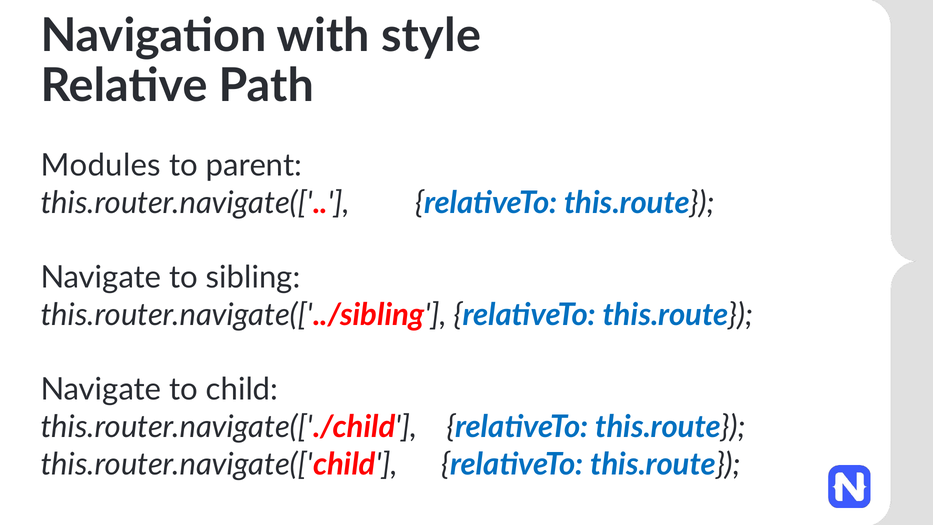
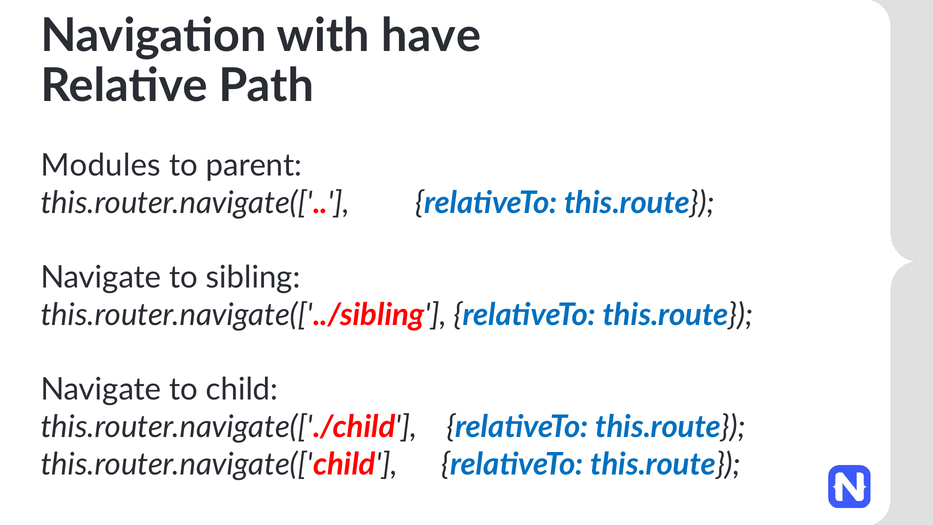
style: style -> have
